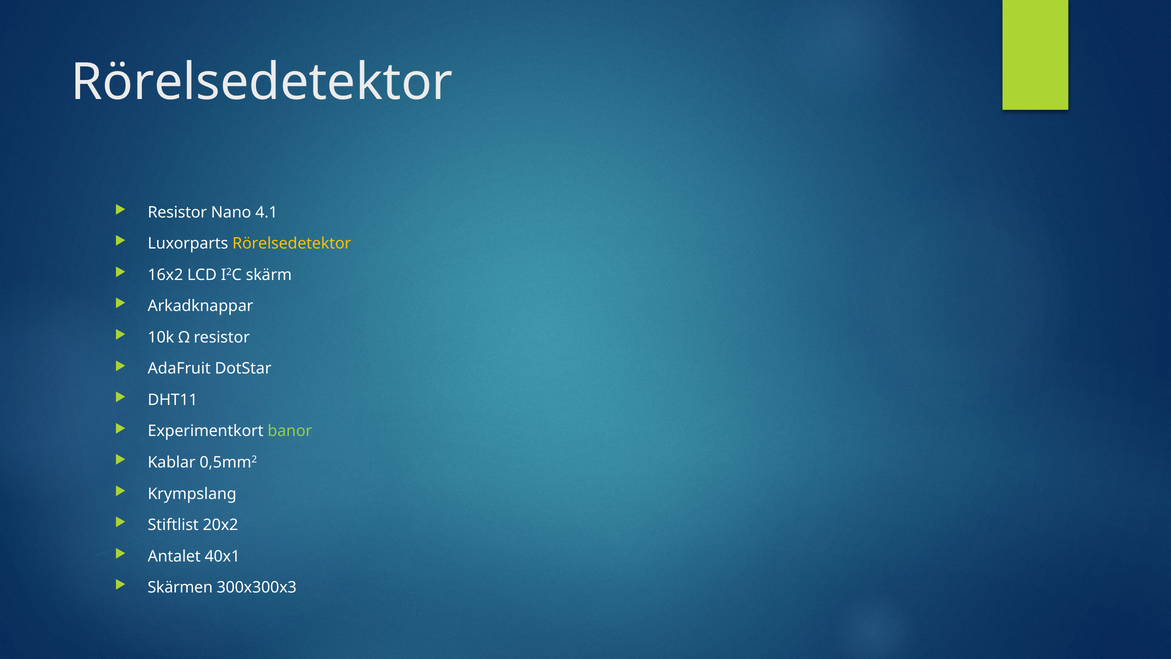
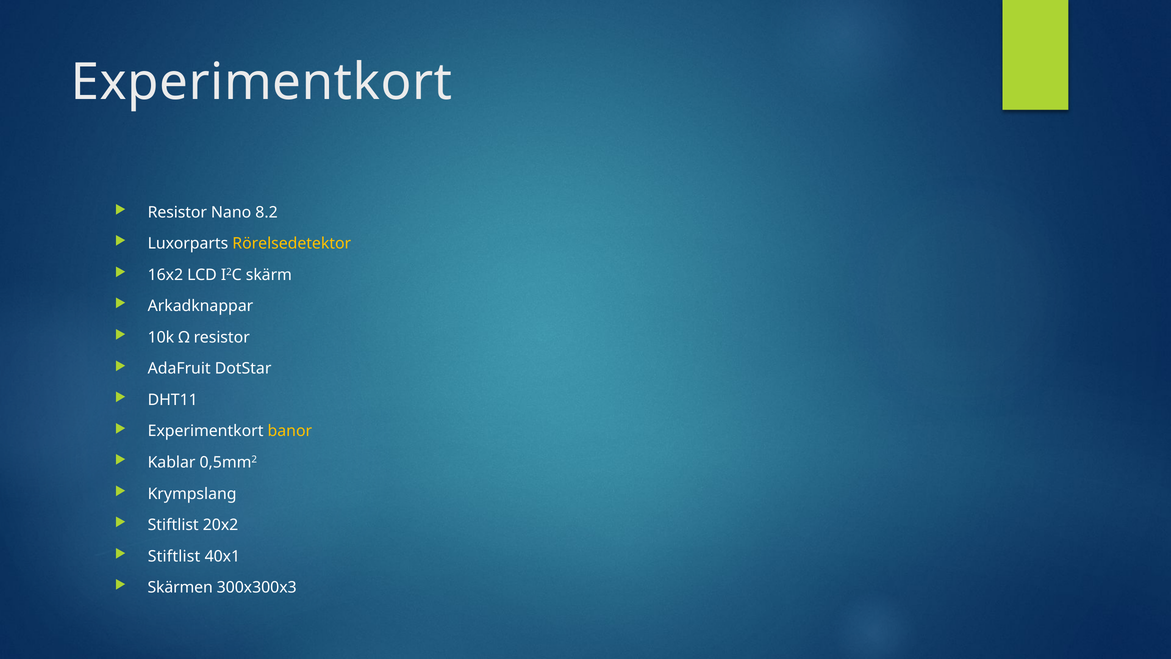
Rörelsedetektor at (262, 82): Rörelsedetektor -> Experimentkort
4.1: 4.1 -> 8.2
banor colour: light green -> yellow
Antalet at (174, 556): Antalet -> Stiftlist
